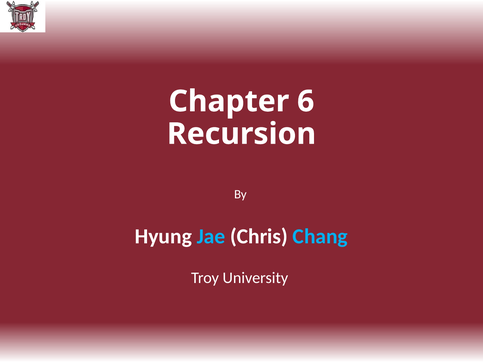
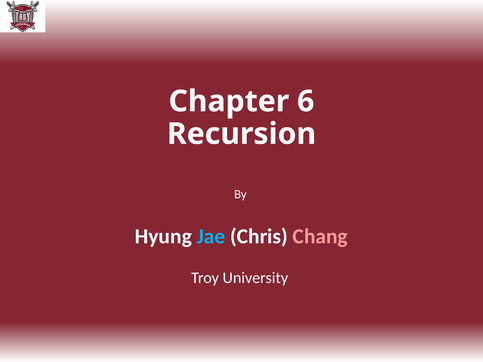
Chang colour: light blue -> pink
